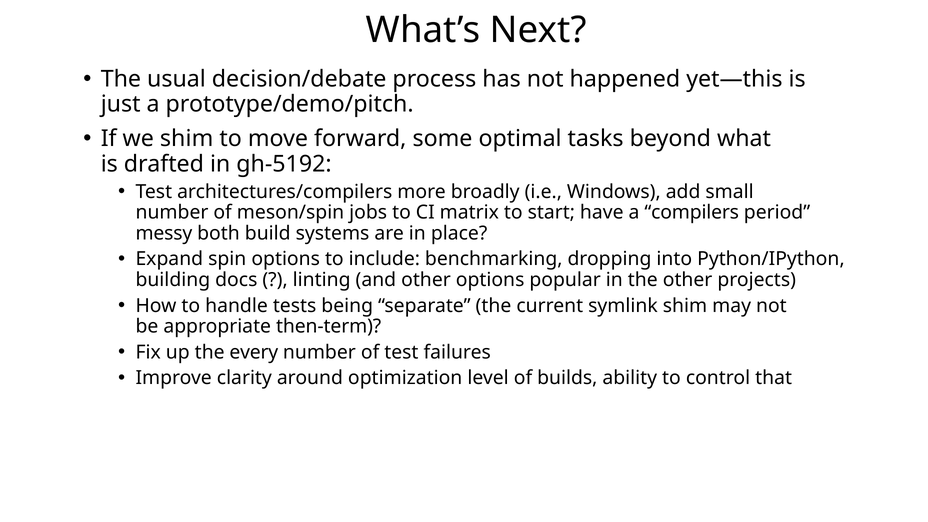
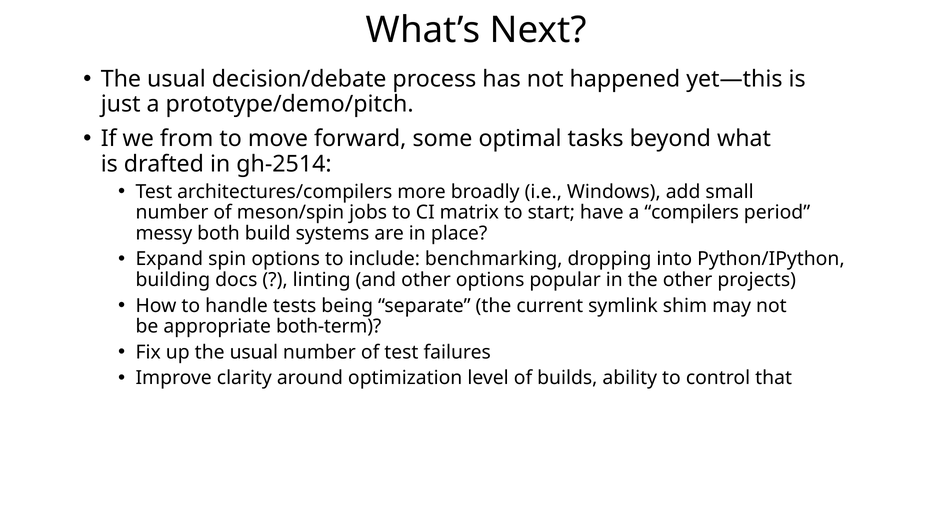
we shim: shim -> from
gh-5192: gh-5192 -> gh-2514
then-term: then-term -> both-term
up the every: every -> usual
